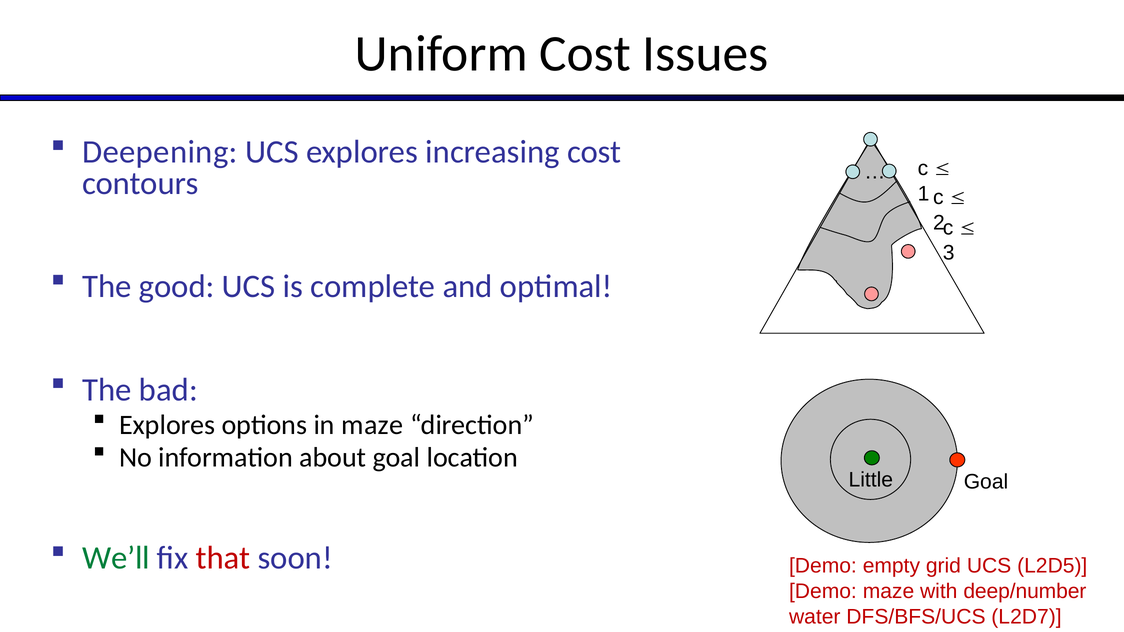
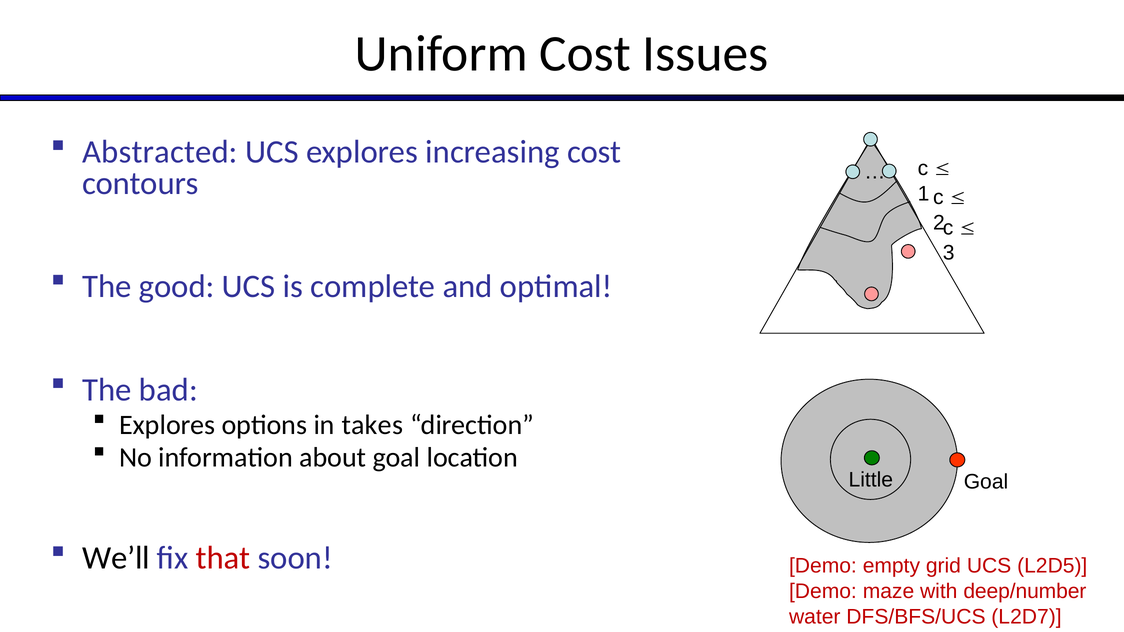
Deepening: Deepening -> Abstracted
in maze: maze -> takes
We’ll colour: green -> black
